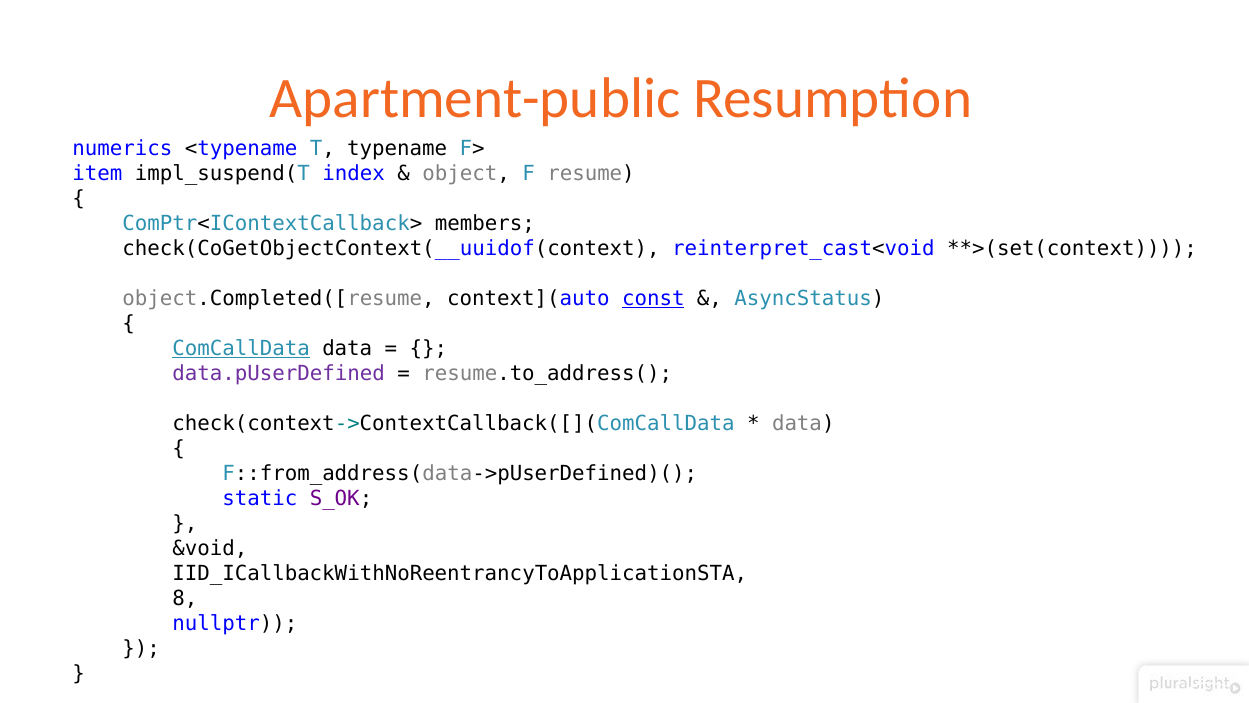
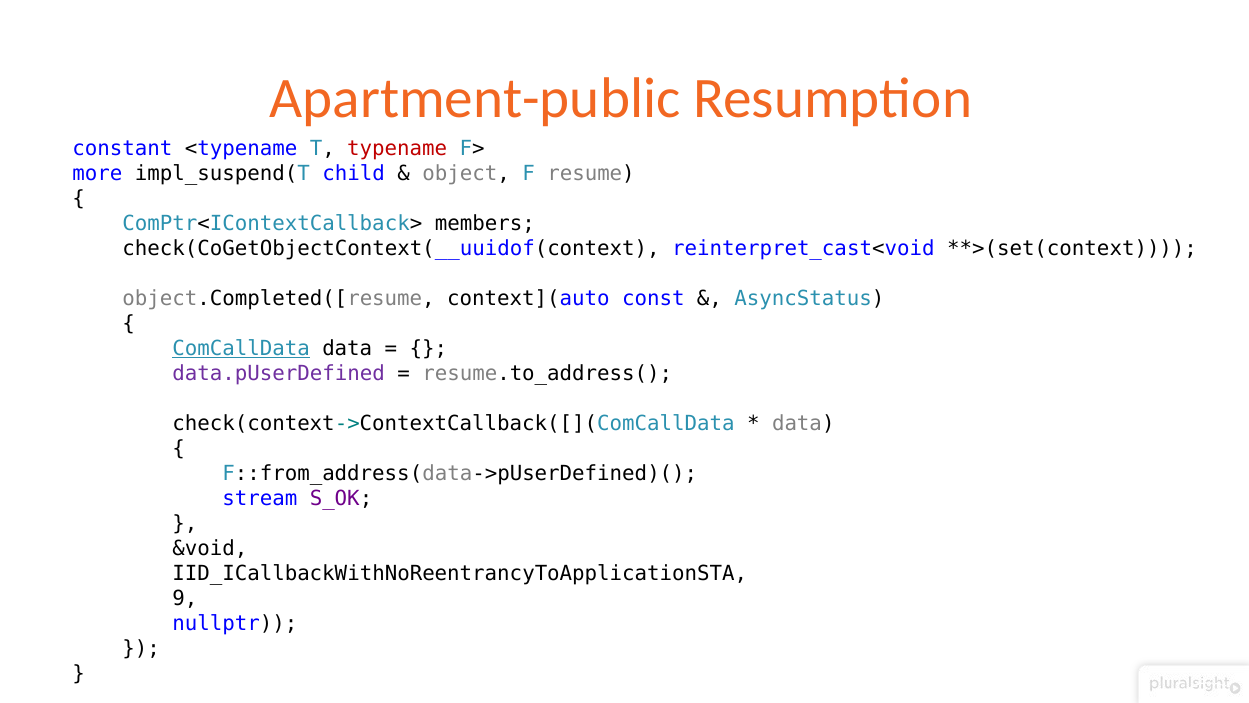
numerics: numerics -> constant
typename colour: black -> red
item: item -> more
index: index -> child
const underline: present -> none
static: static -> stream
8: 8 -> 9
